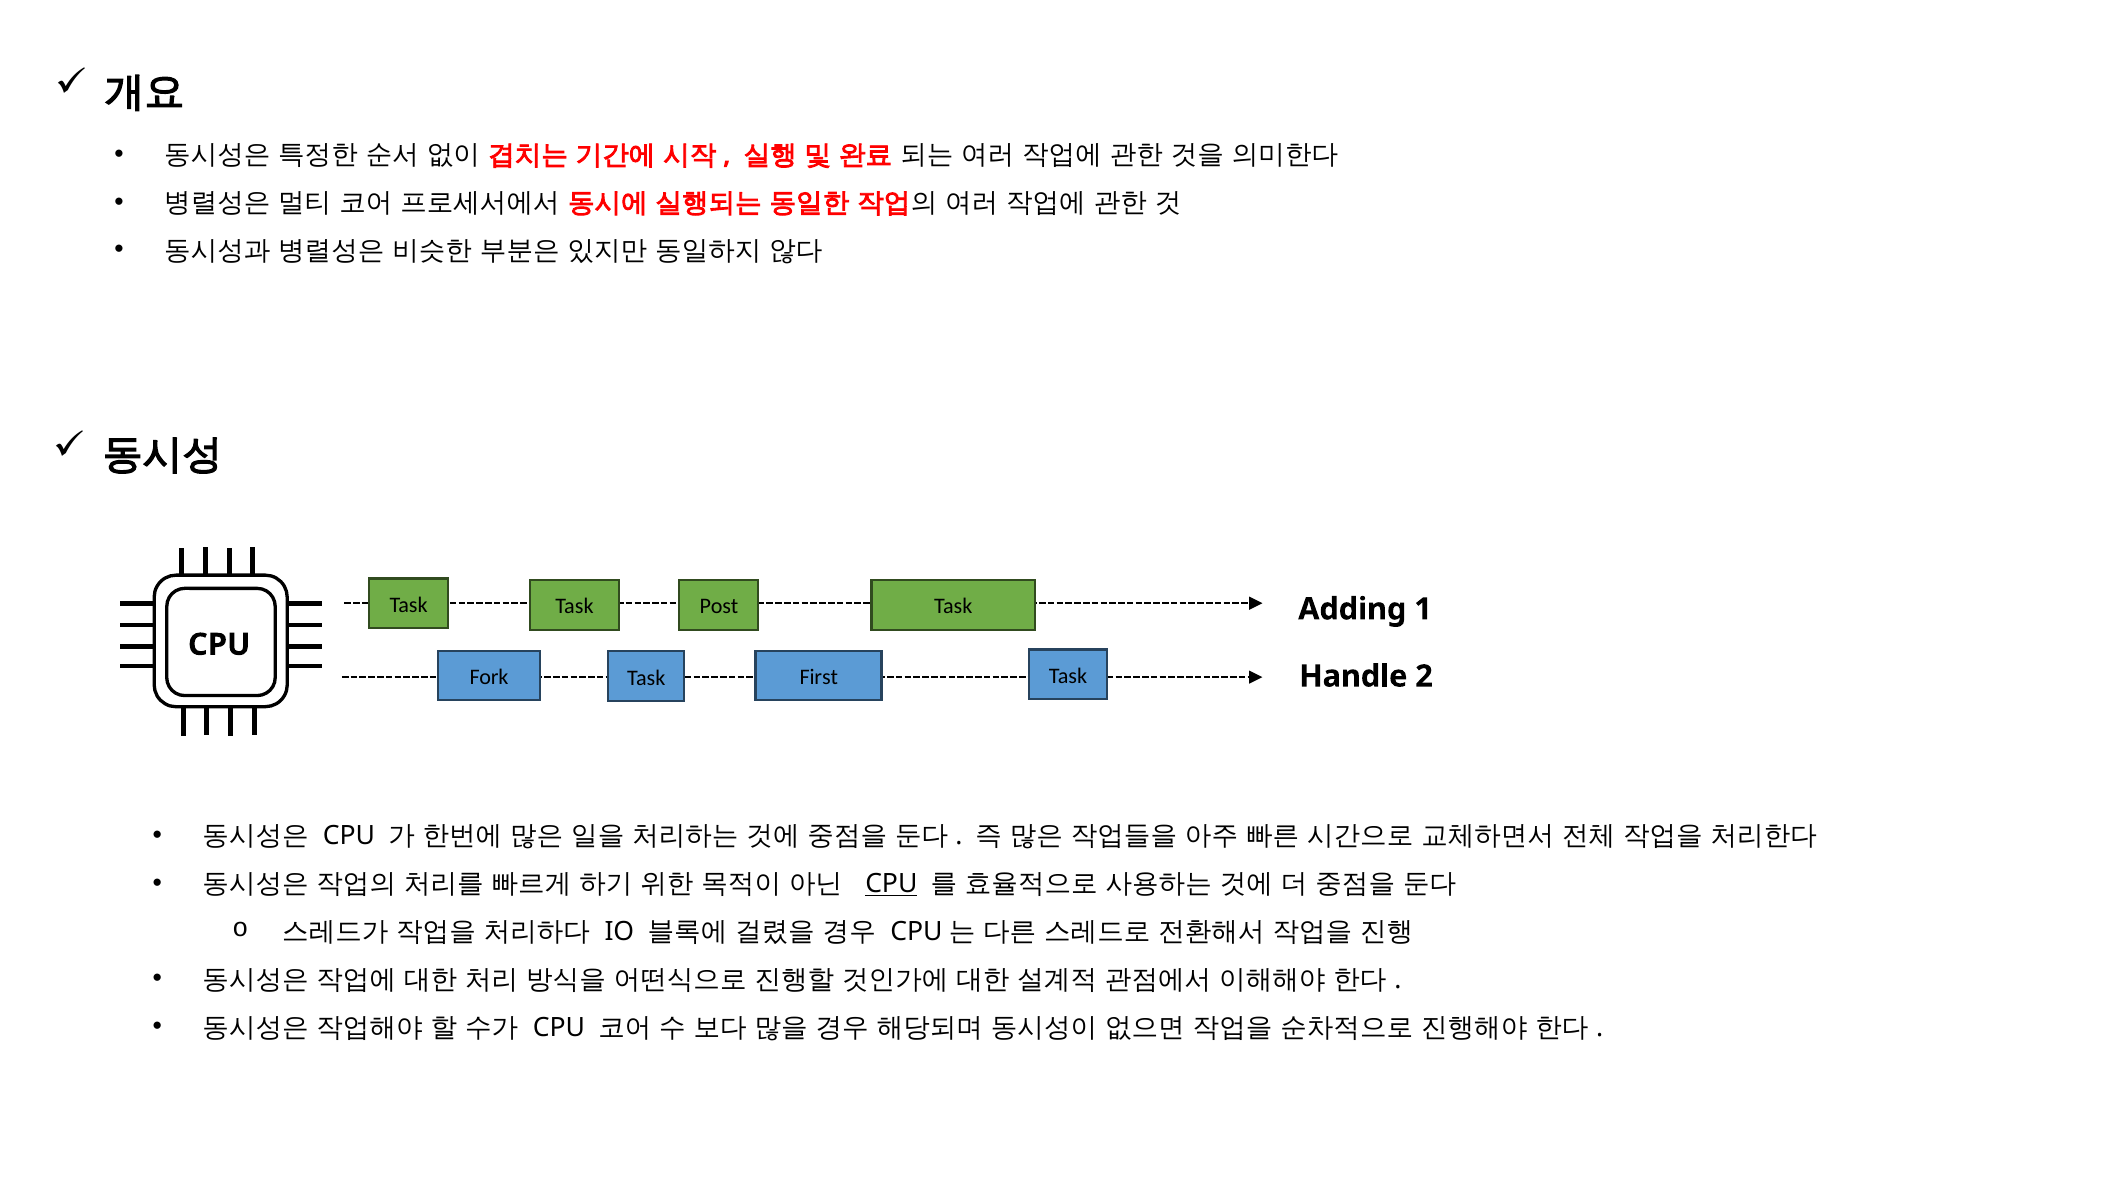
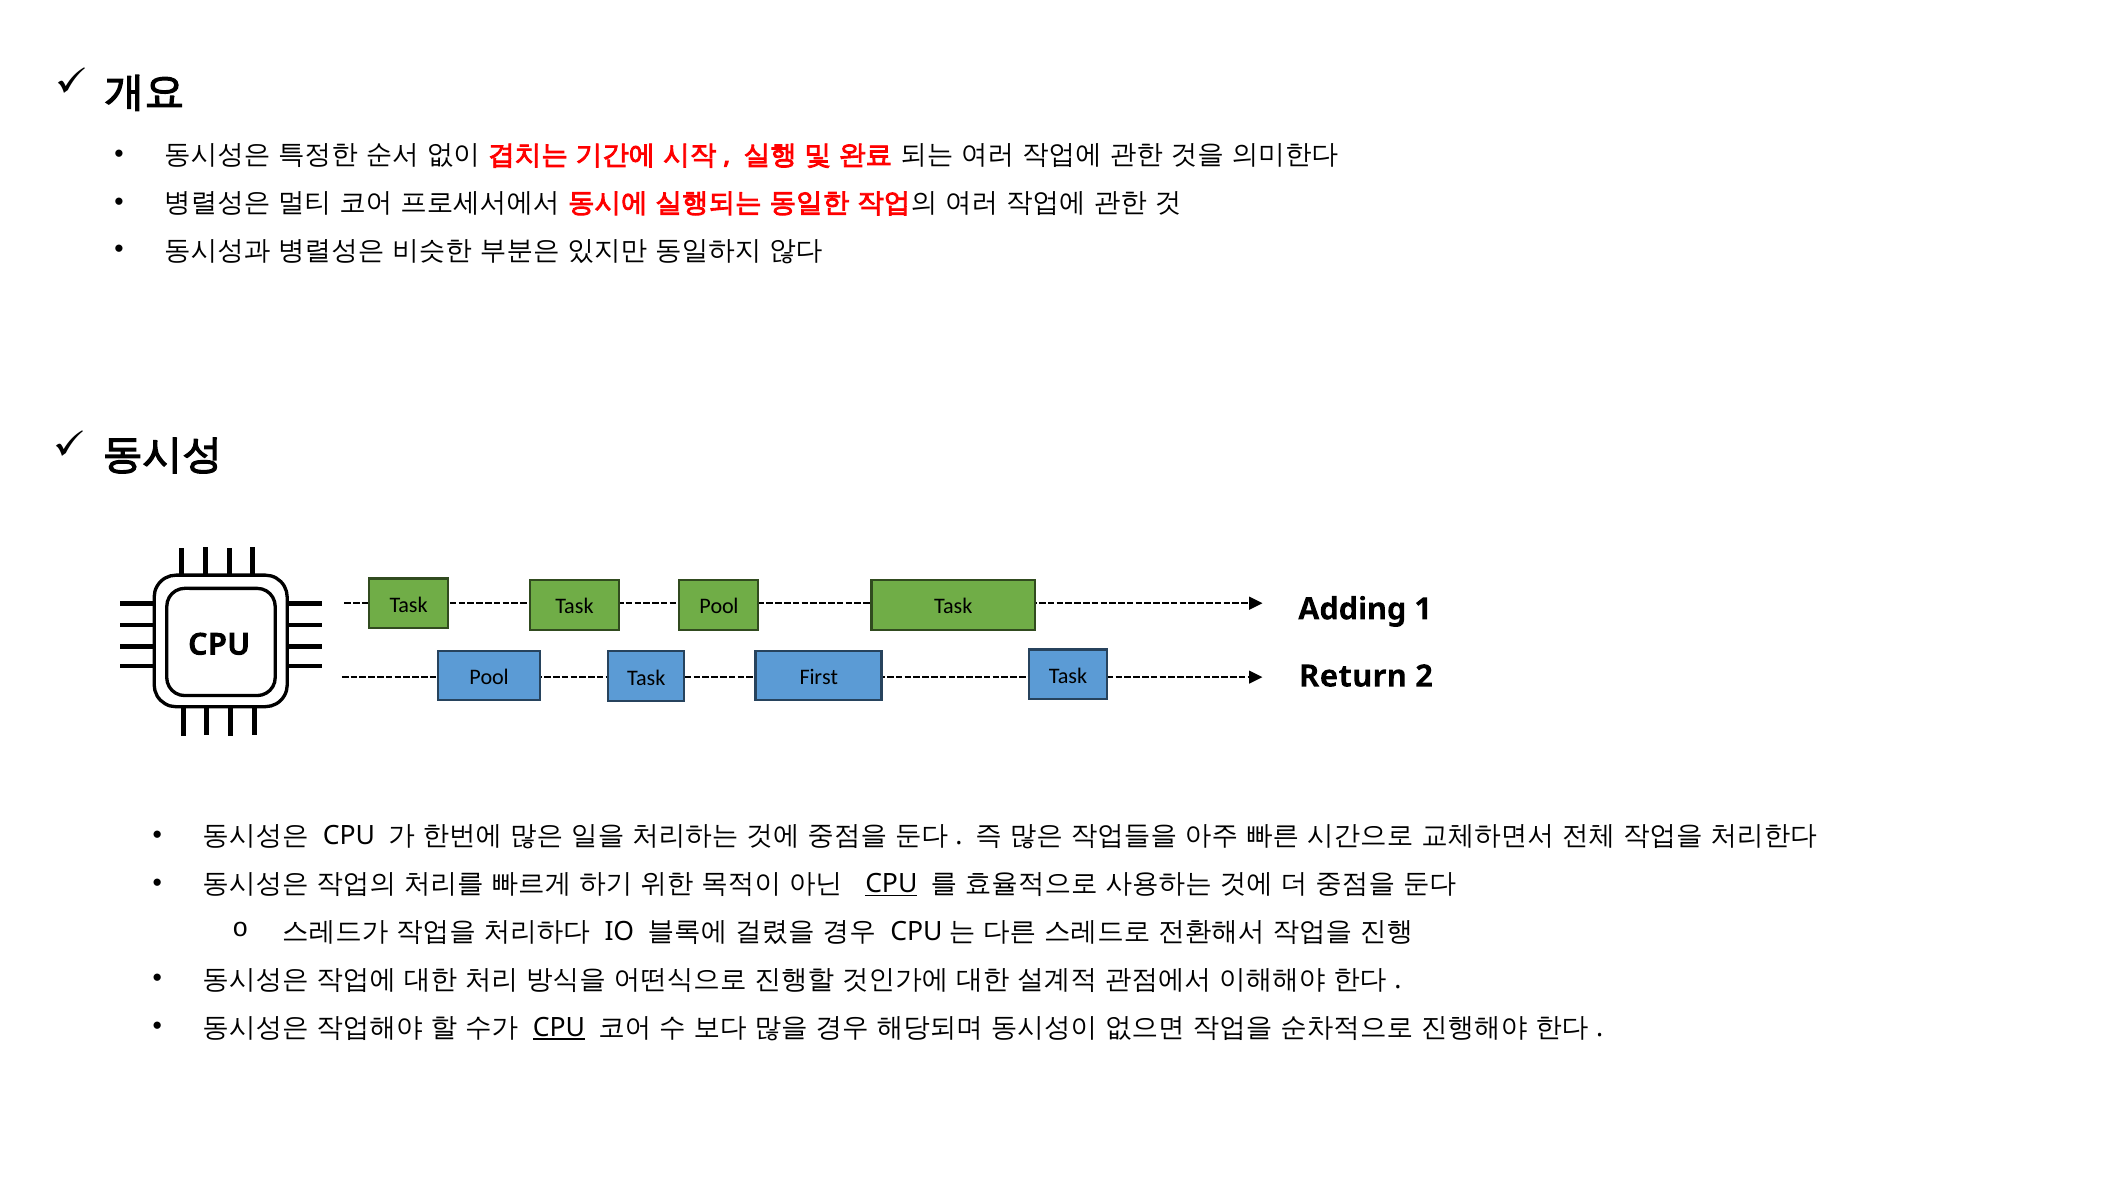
Post at (719, 607): Post -> Pool
Fork at (489, 677): Fork -> Pool
Handle: Handle -> Return
CPU at (559, 1028) underline: none -> present
